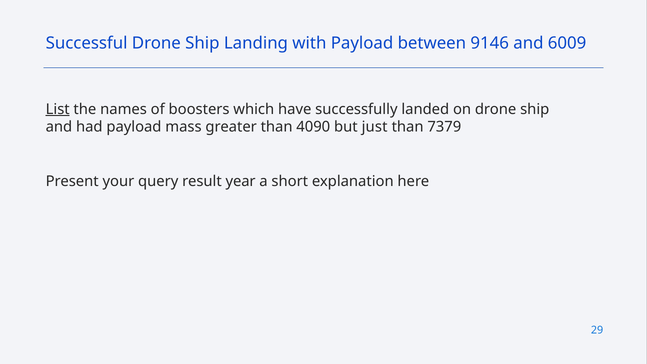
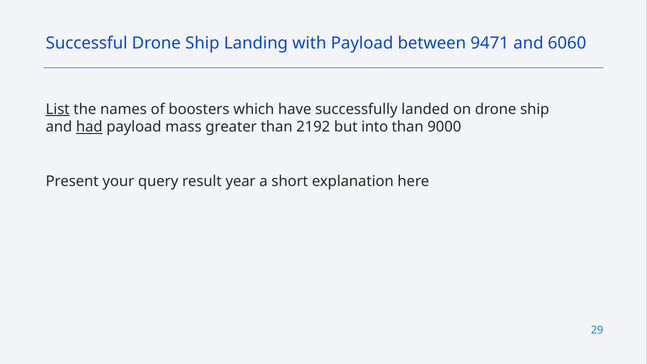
9146: 9146 -> 9471
6009: 6009 -> 6060
had underline: none -> present
4090: 4090 -> 2192
just: just -> into
7379: 7379 -> 9000
